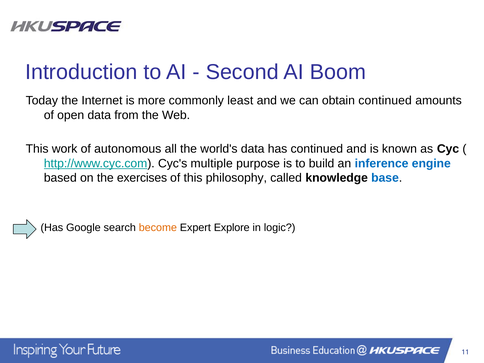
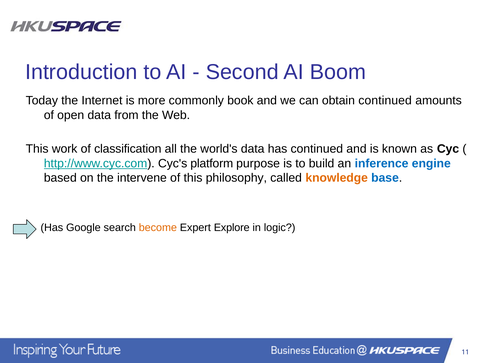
least: least -> book
autonomous: autonomous -> classification
multiple: multiple -> platform
exercises: exercises -> intervene
knowledge colour: black -> orange
